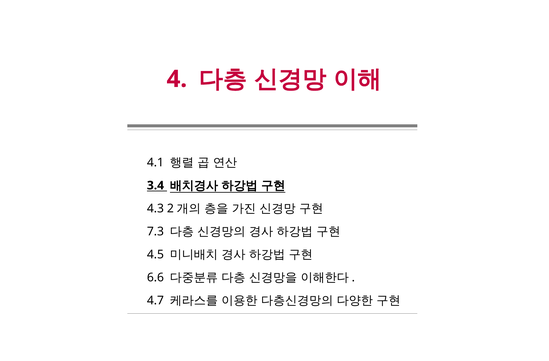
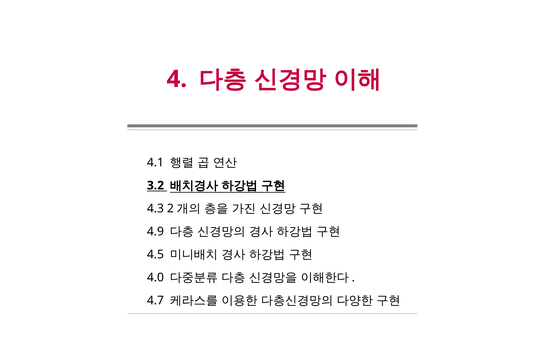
3.4: 3.4 -> 3.2
7.3: 7.3 -> 4.9
6.6: 6.6 -> 4.0
